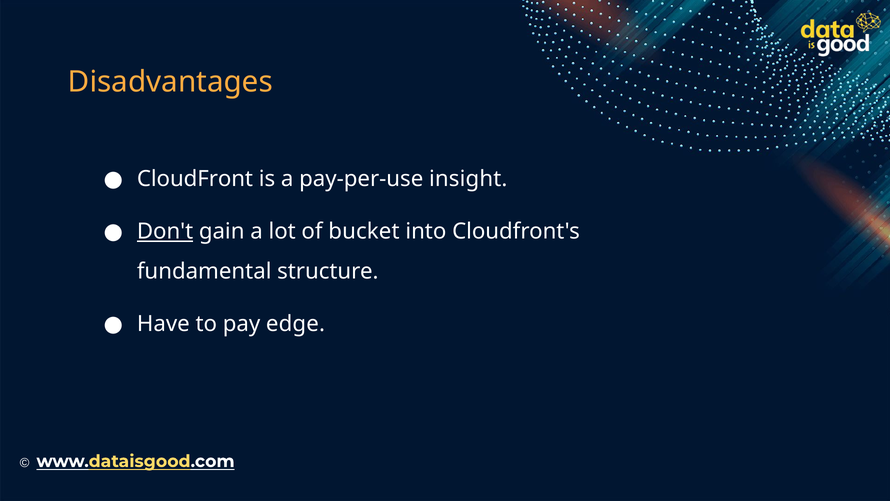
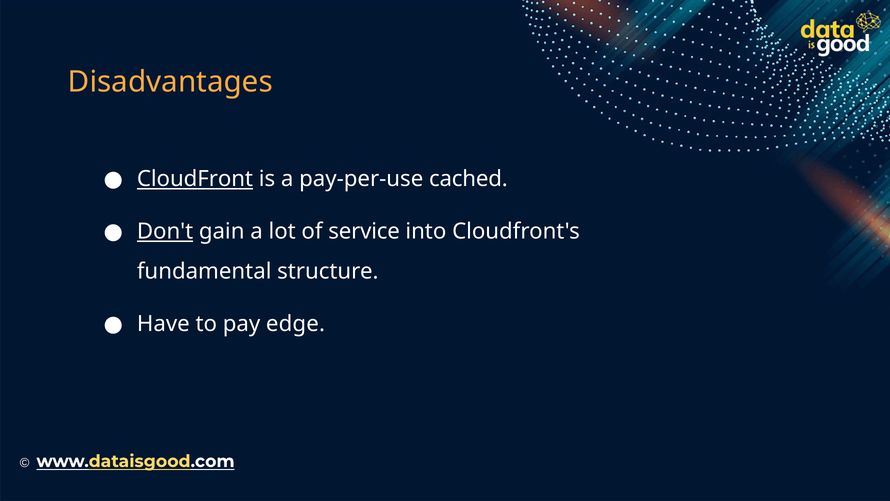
CloudFront underline: none -> present
insight: insight -> cached
bucket: bucket -> service
